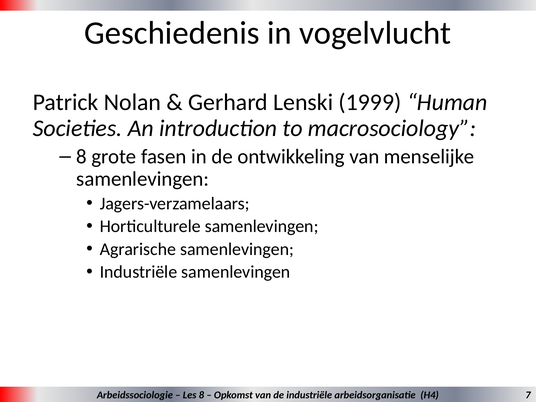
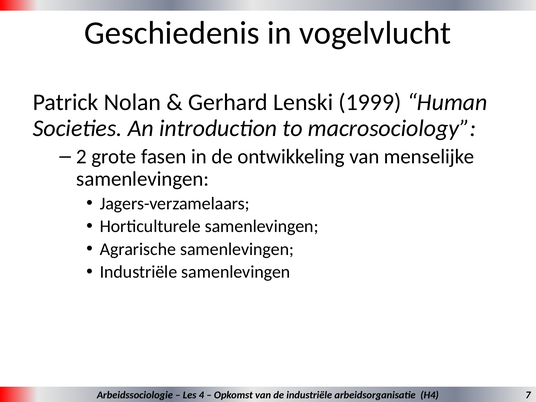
8 at (82, 156): 8 -> 2
Les 8: 8 -> 4
